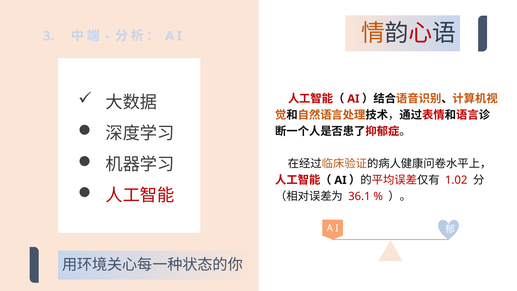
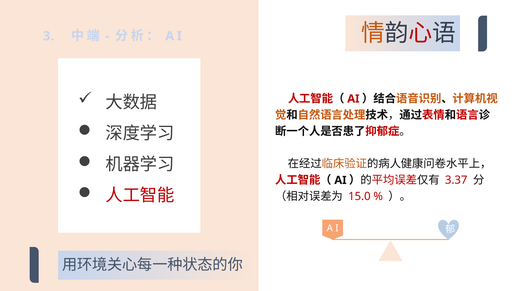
1.02: 1.02 -> 3.37
36.1: 36.1 -> 15.0
